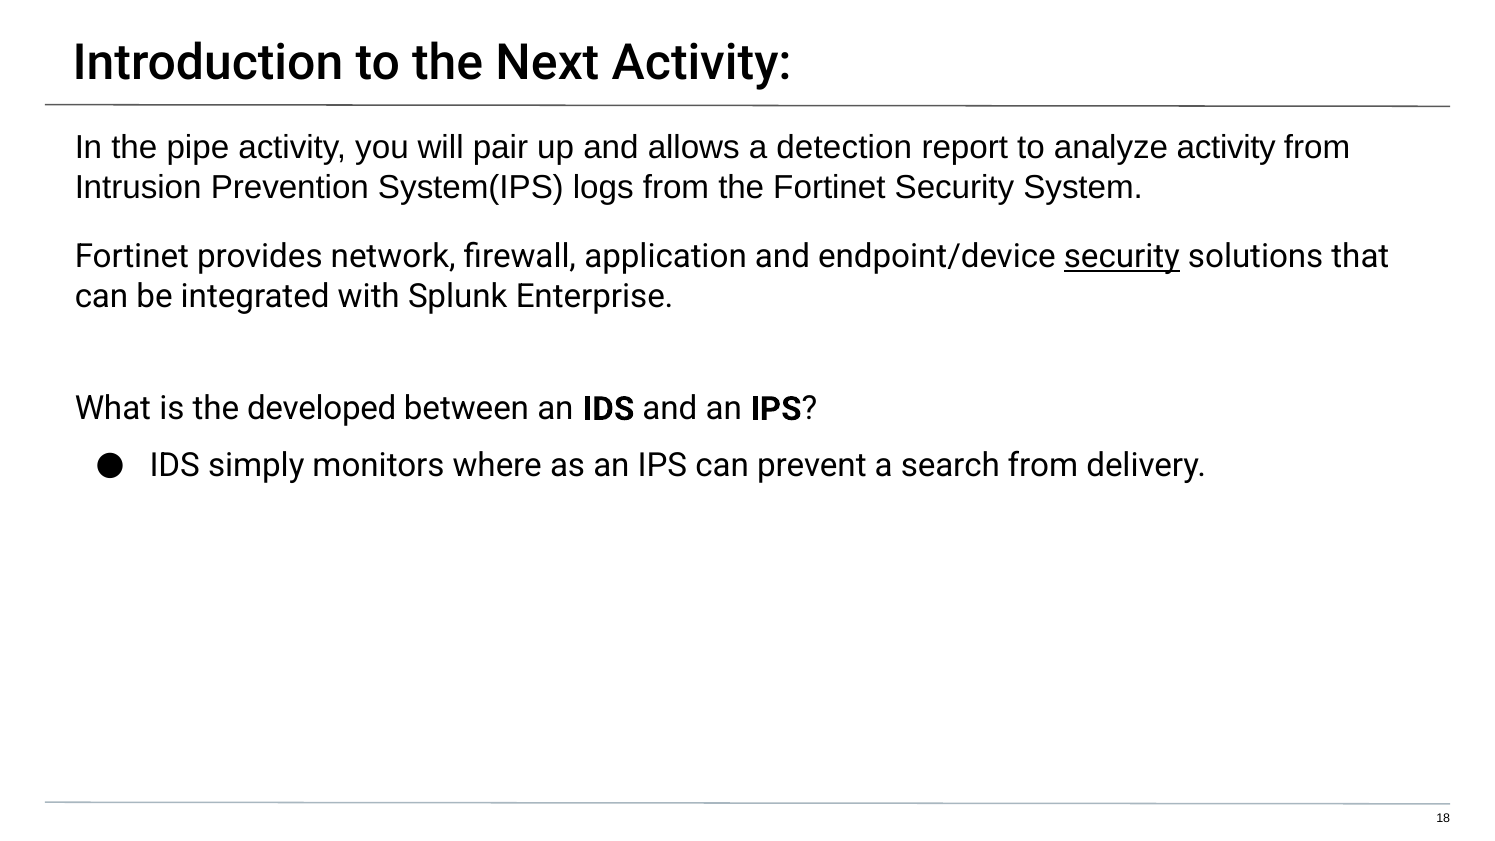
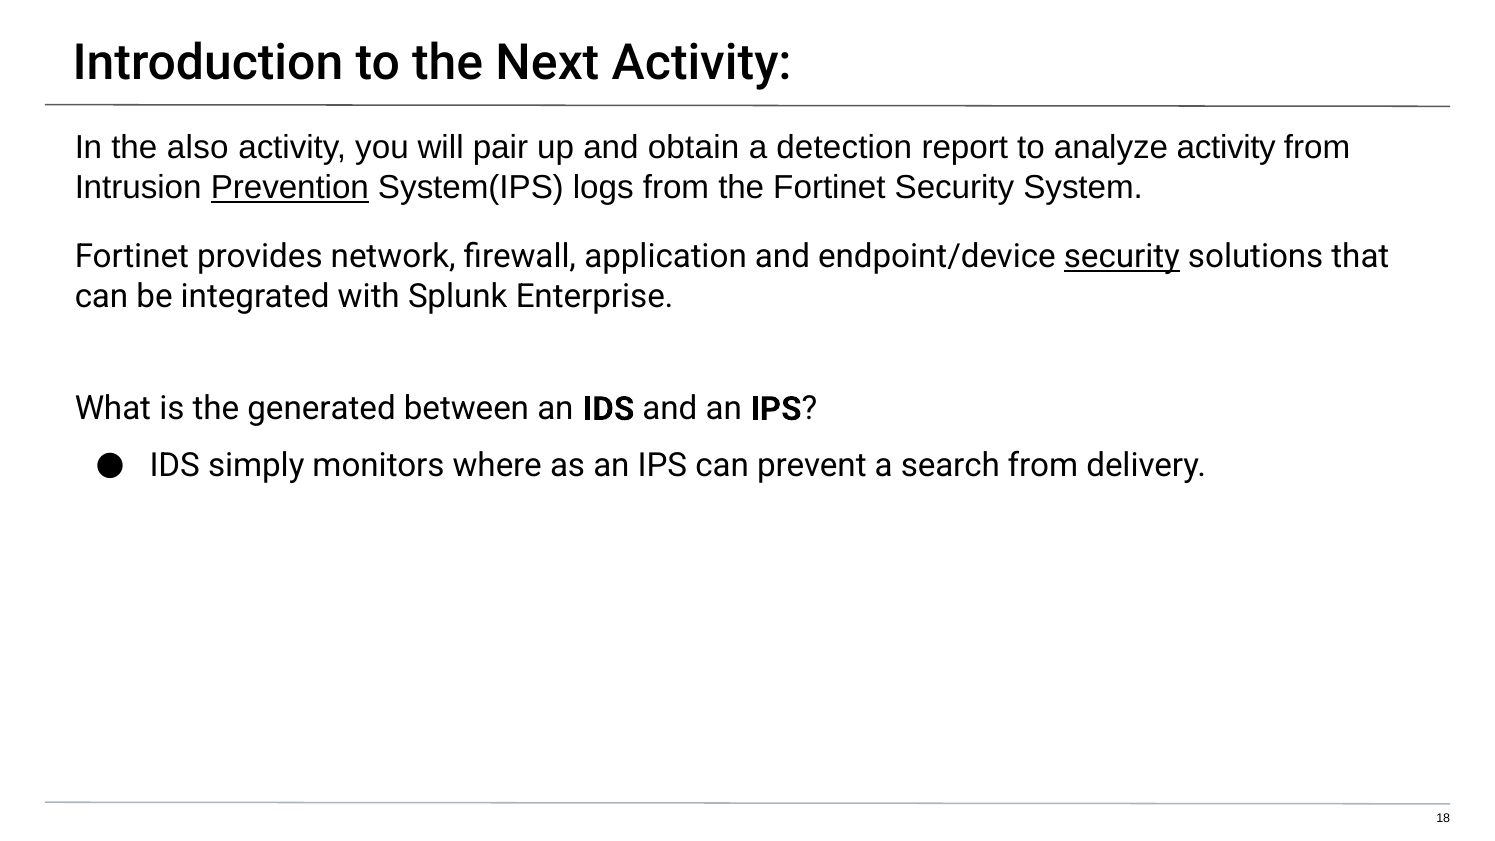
pipe: pipe -> also
allows: allows -> obtain
Prevention underline: none -> present
developed: developed -> generated
